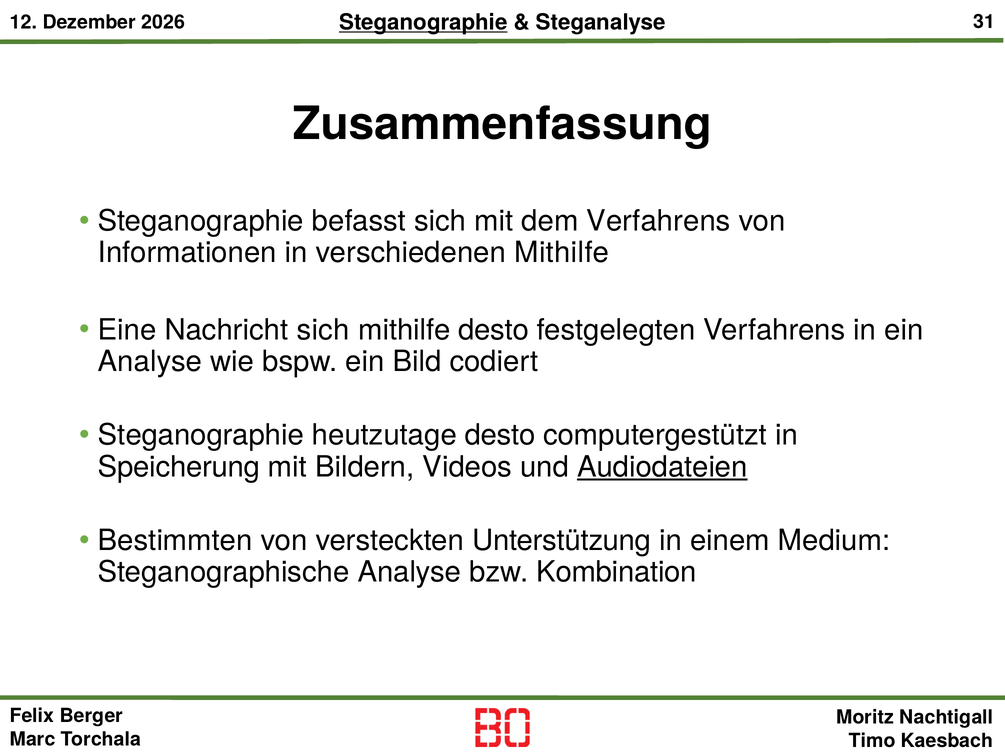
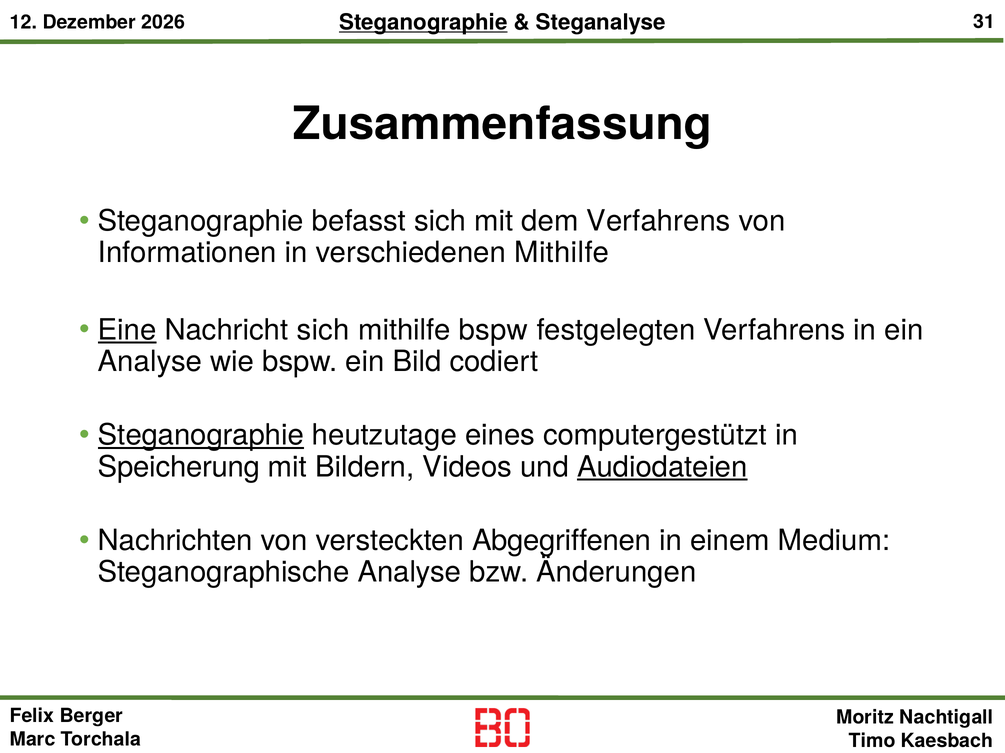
Eine underline: none -> present
mithilfe desto: desto -> bspw
Steganographie at (201, 436) underline: none -> present
heutzutage desto: desto -> eines
Bestimmten: Bestimmten -> Nachrichten
Unterstützung: Unterstützung -> Abgegriffenen
Kombination: Kombination -> Änderungen
